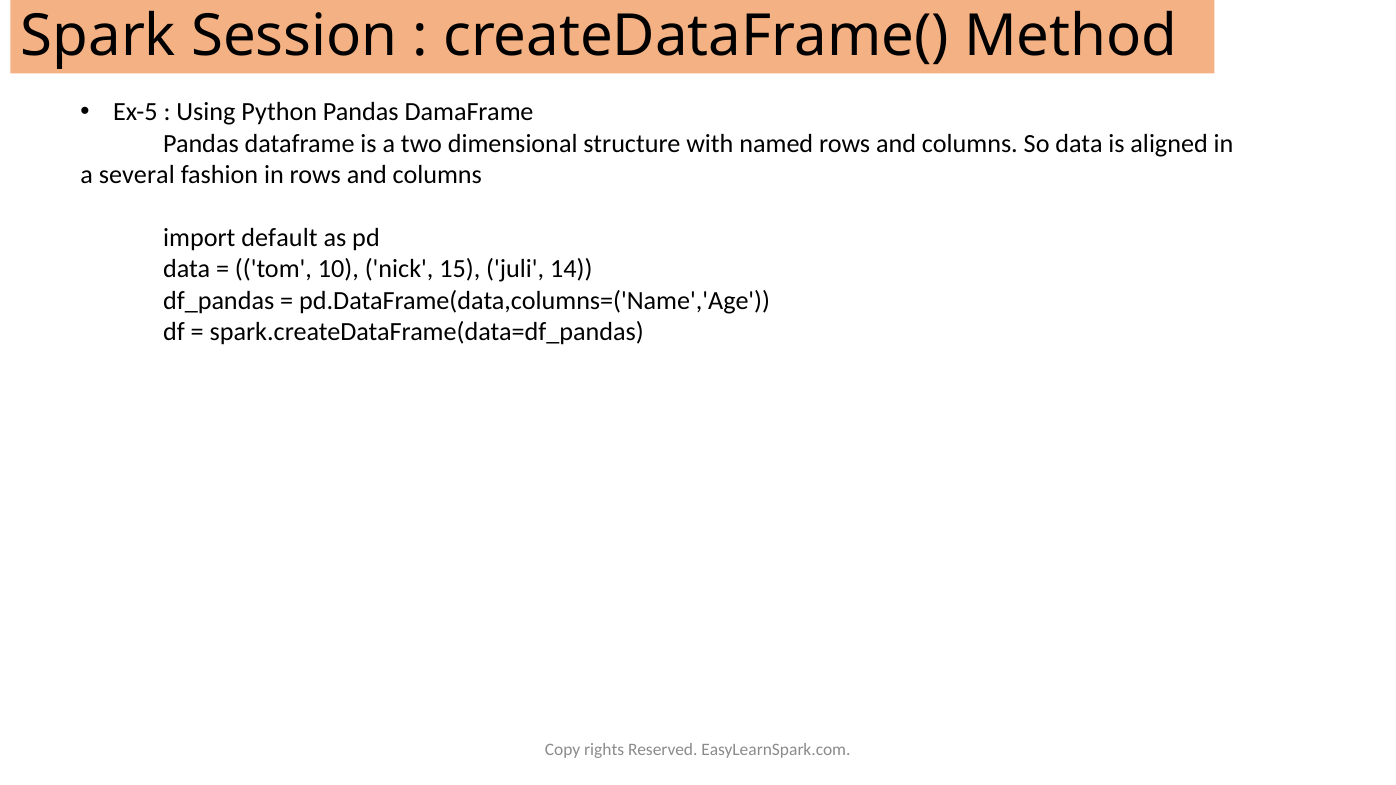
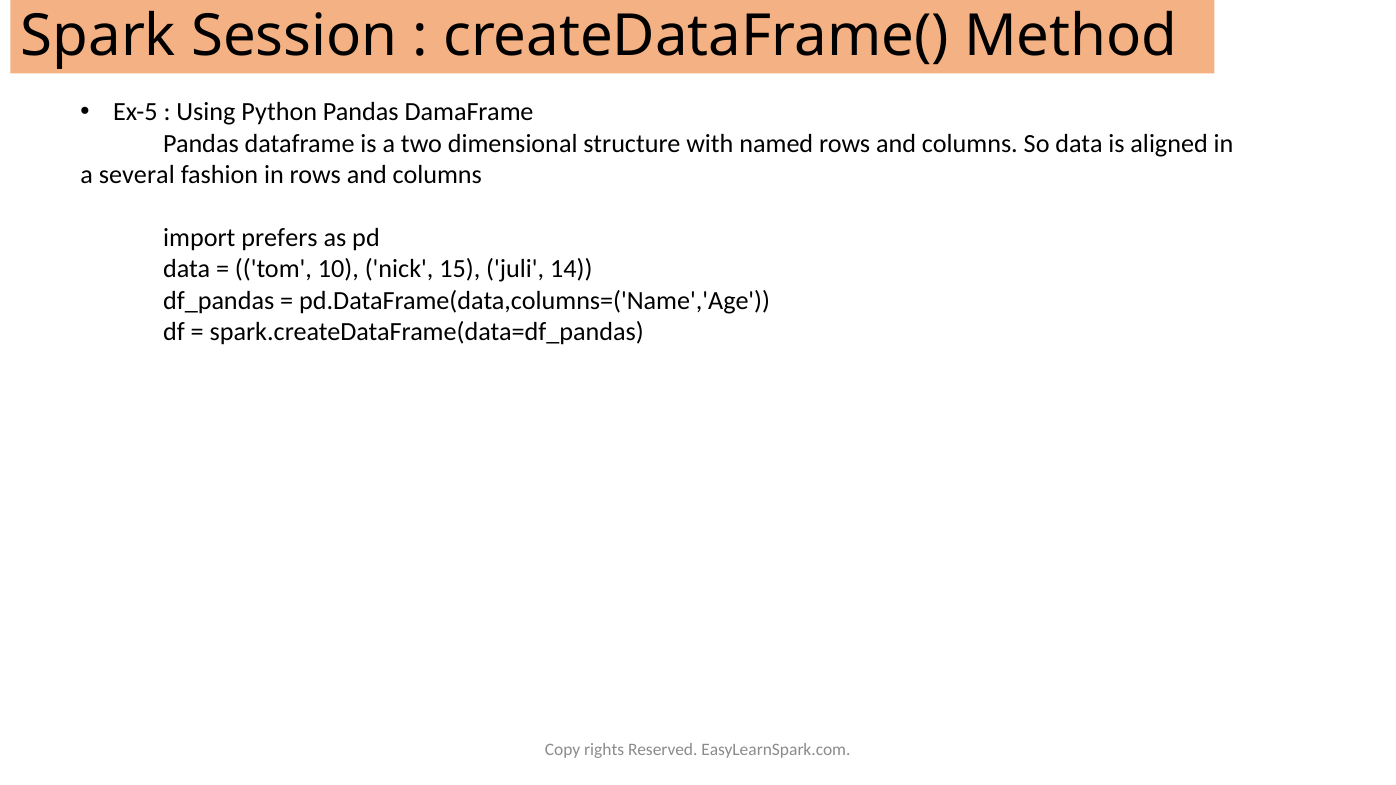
default: default -> prefers
